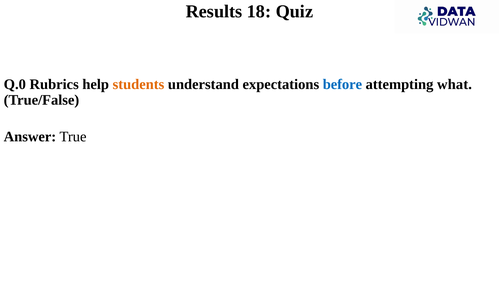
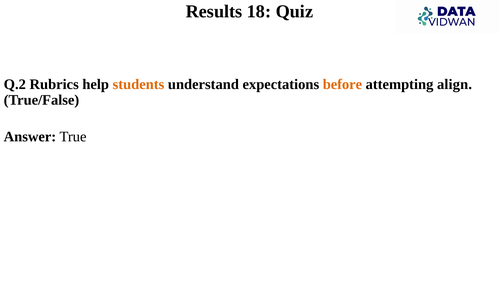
Q.0: Q.0 -> Q.2
before colour: blue -> orange
what: what -> align
